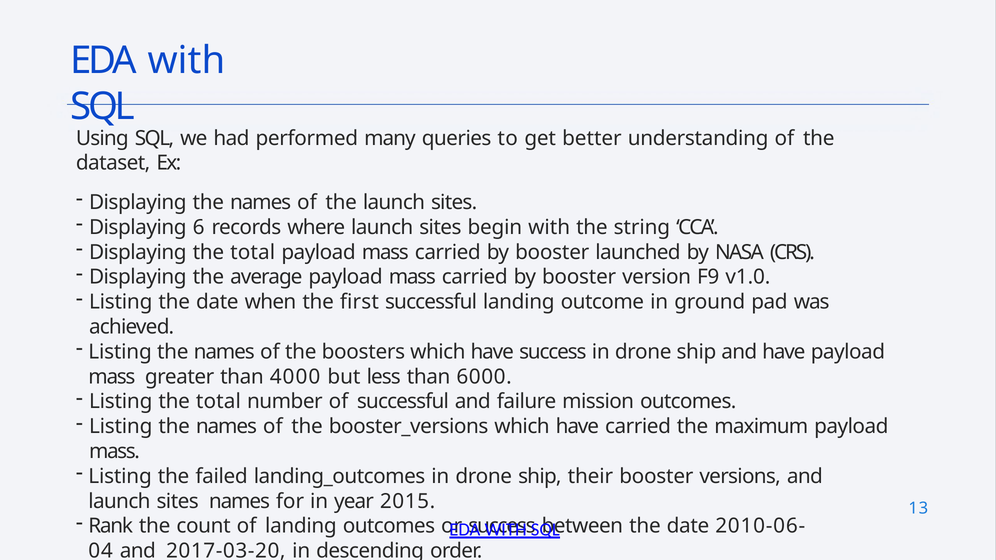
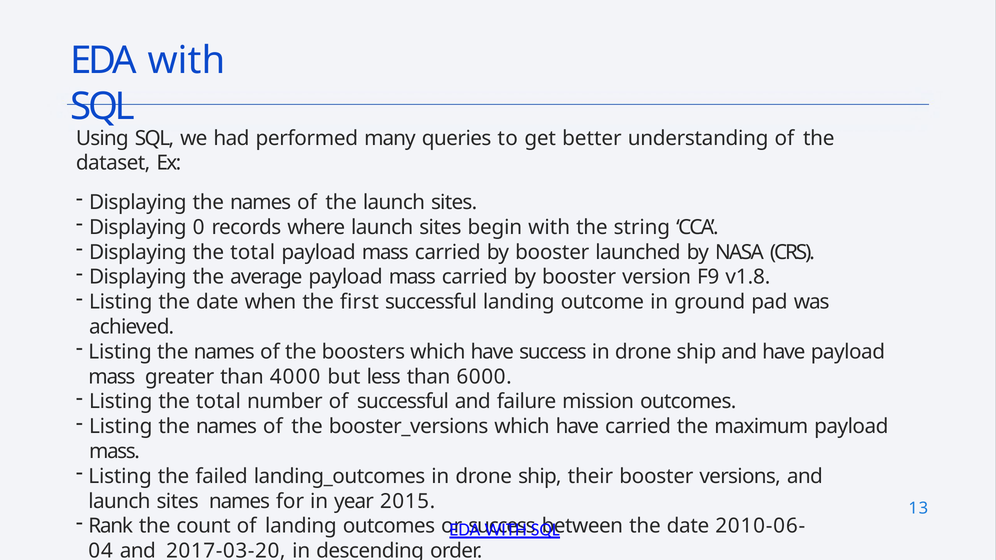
6: 6 -> 0
v1.0: v1.0 -> v1.8
